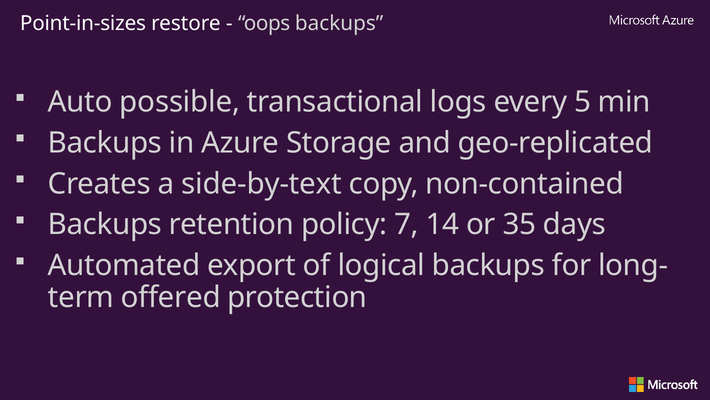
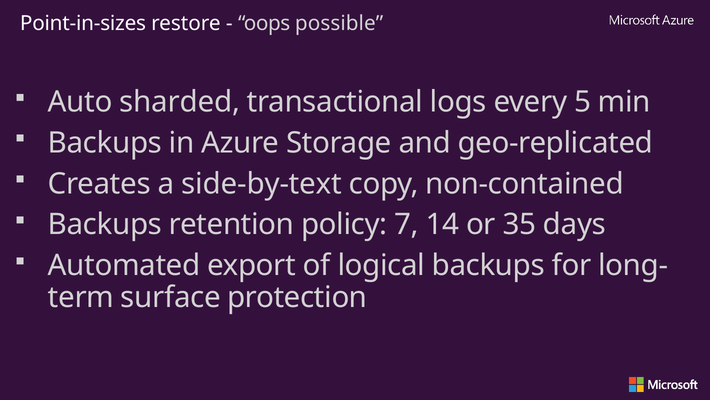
oops backups: backups -> possible
possible: possible -> sharded
offered: offered -> surface
